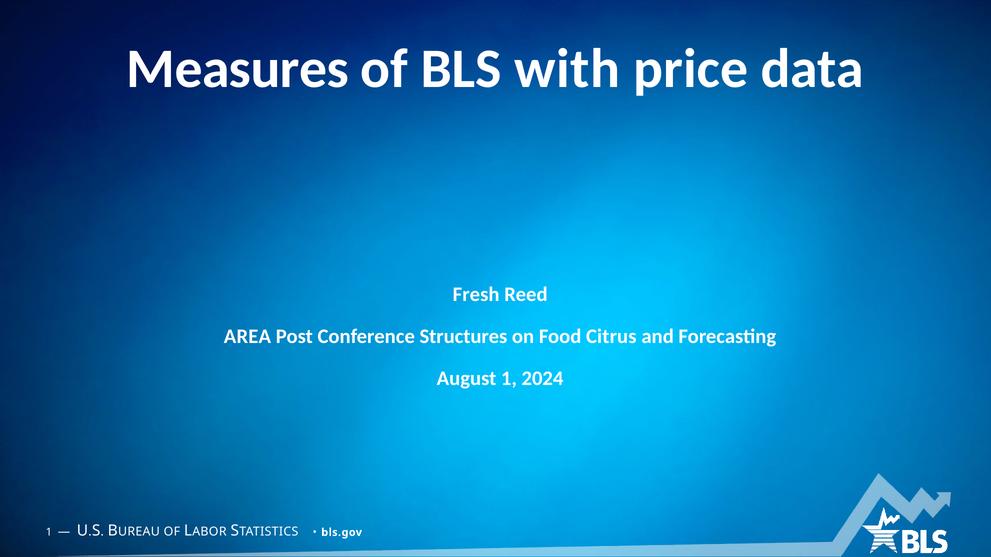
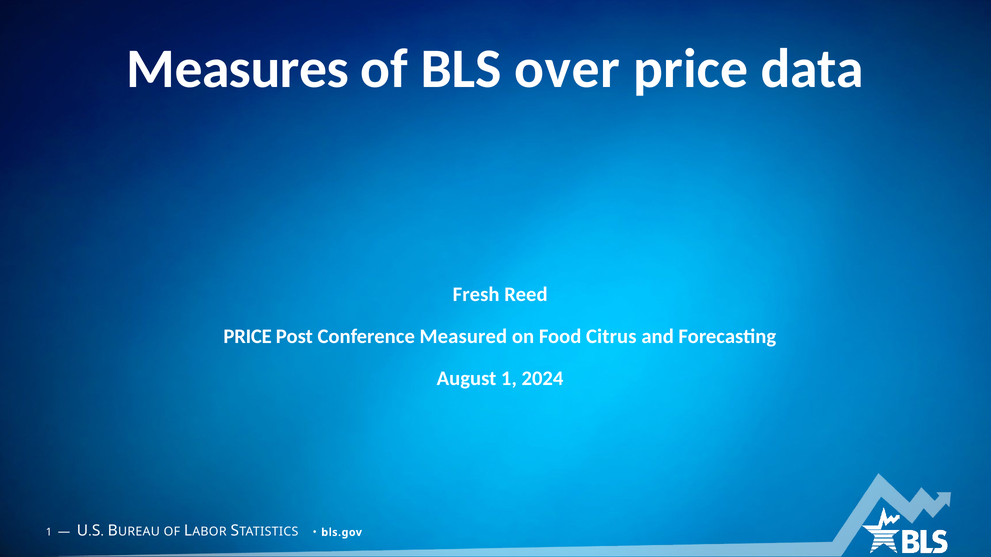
with: with -> over
AREA at (247, 337): AREA -> PRICE
Structures: Structures -> Measured
